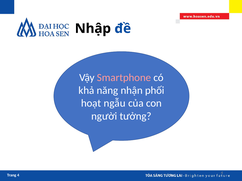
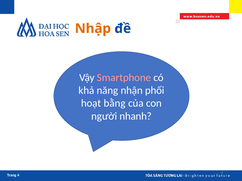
Nhập colour: black -> orange
ngẫu: ngẫu -> bằng
tưởng: tưởng -> nhanh
